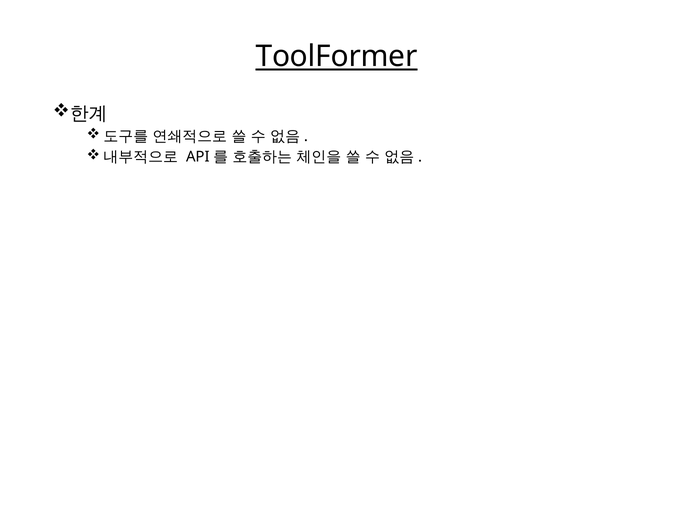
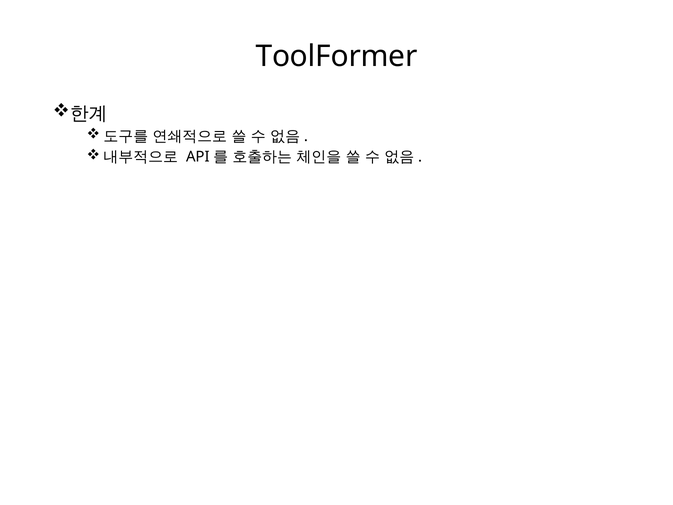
ToolFormer underline: present -> none
